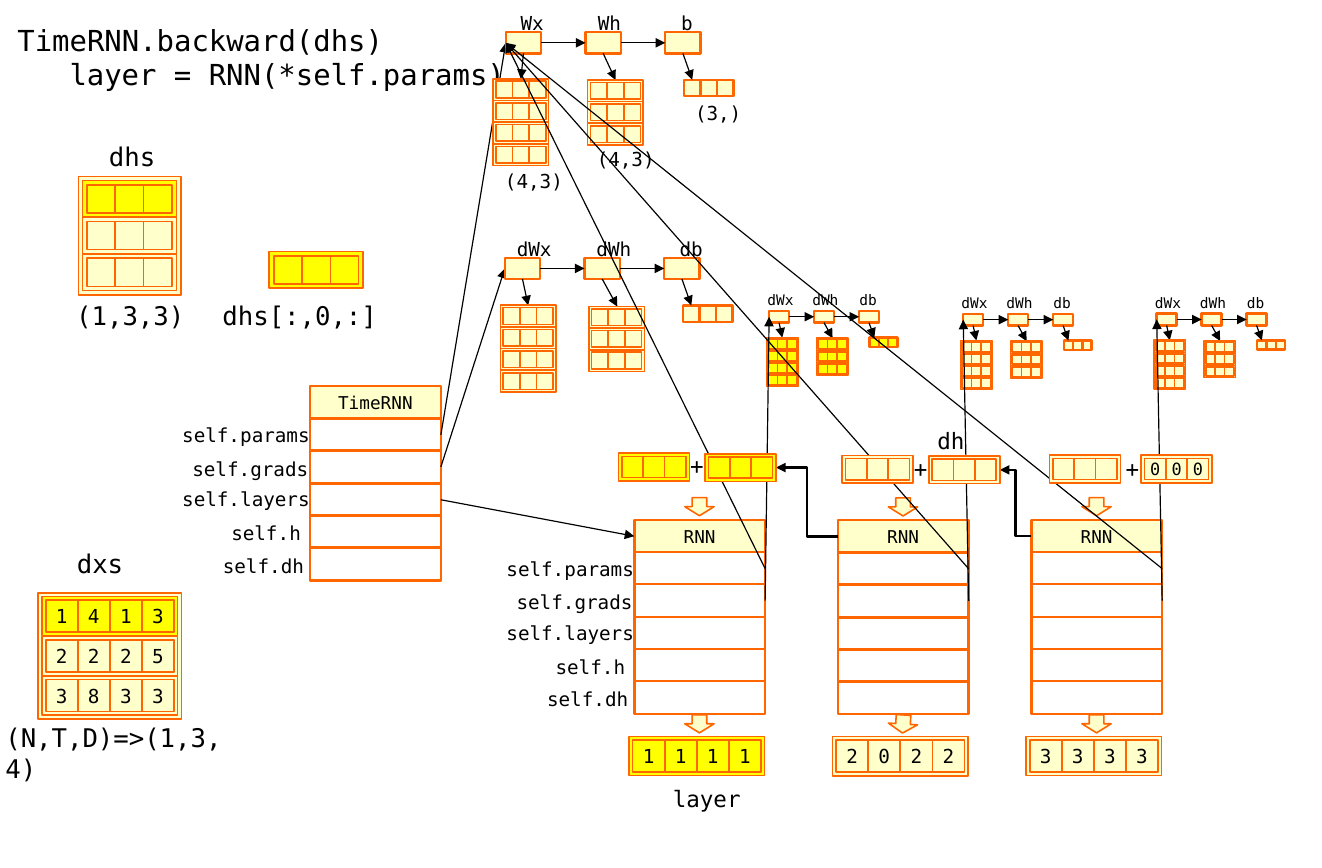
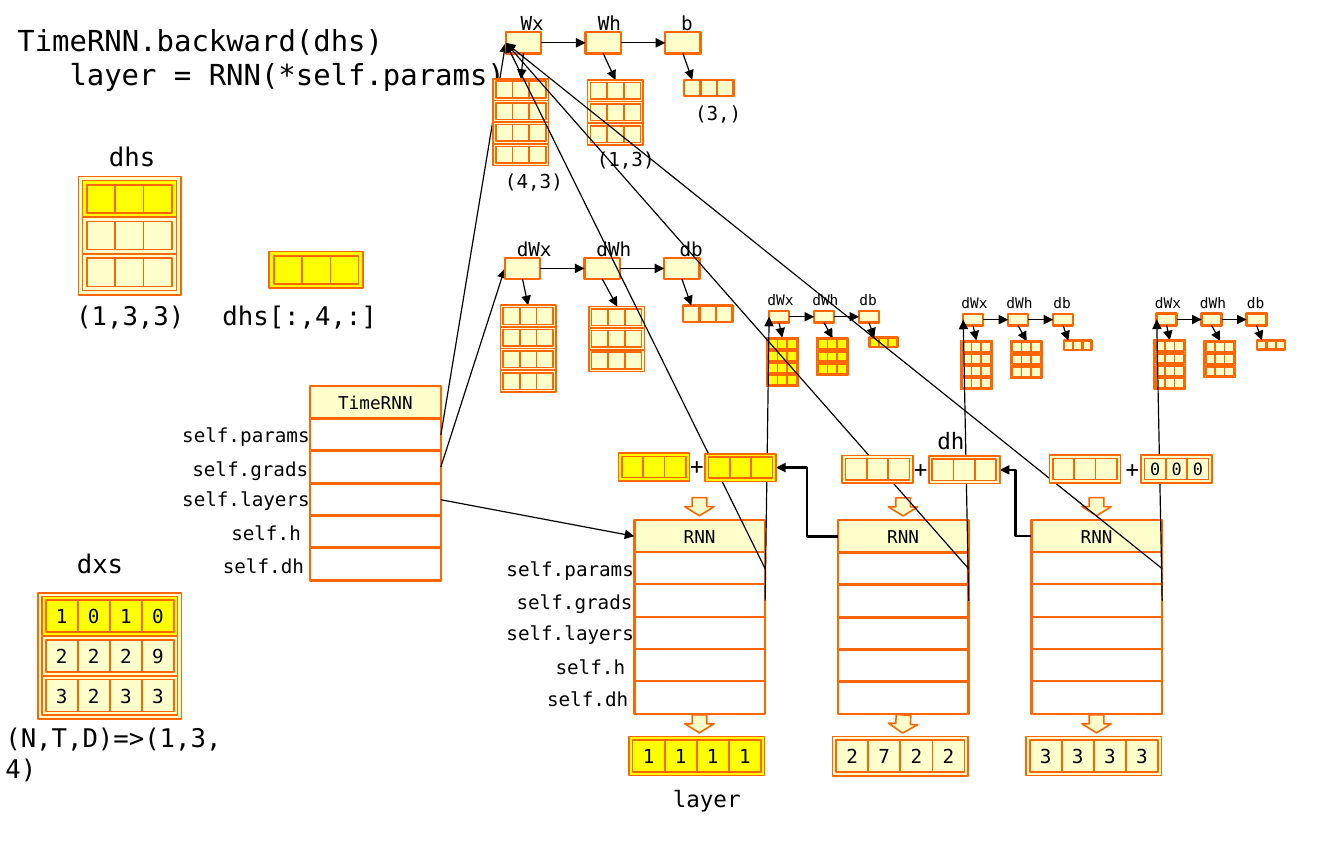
4,3 at (626, 160): 4,3 -> 1,3
dhs[:,0: dhs[:,0 -> dhs[:,4
4 at (94, 618): 4 -> 0
3 at (158, 618): 3 -> 0
5: 5 -> 9
3 8: 8 -> 2
2 0: 0 -> 7
